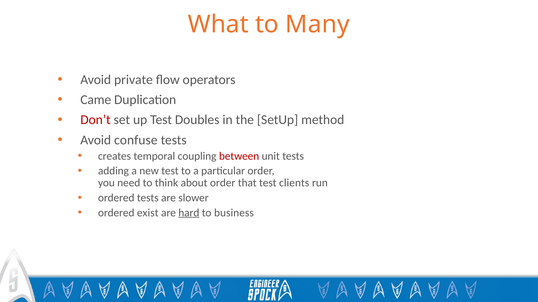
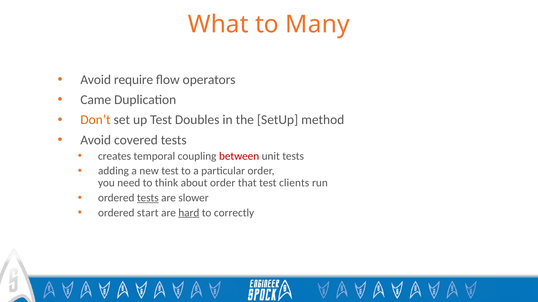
private: private -> require
Don’t colour: red -> orange
confuse: confuse -> covered
tests at (148, 198) underline: none -> present
exist: exist -> start
business: business -> correctly
